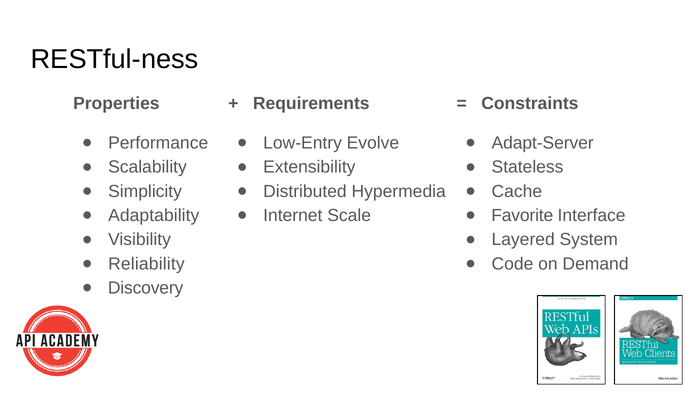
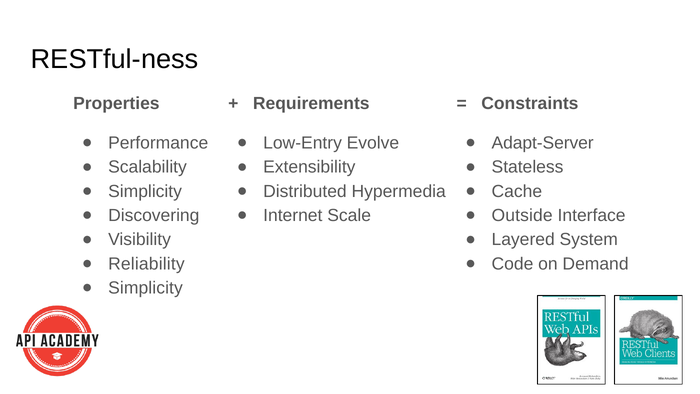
Adaptability: Adaptability -> Discovering
Favorite: Favorite -> Outside
Discovery at (146, 288): Discovery -> Simplicity
